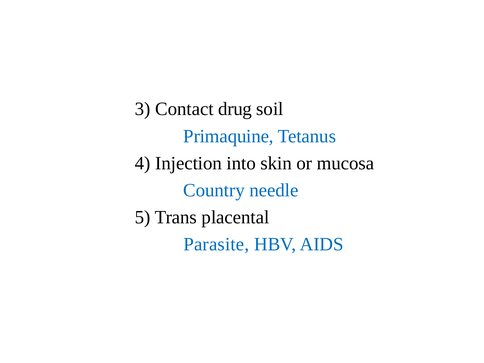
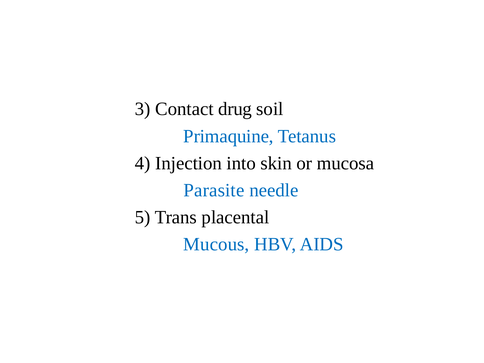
Country: Country -> Parasite
Parasite: Parasite -> Mucous
